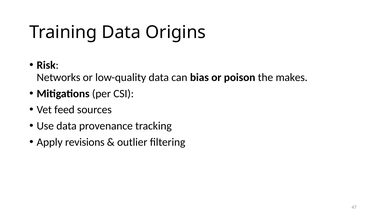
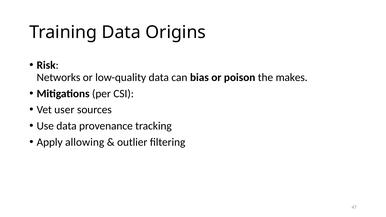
feed: feed -> user
revisions: revisions -> allowing
